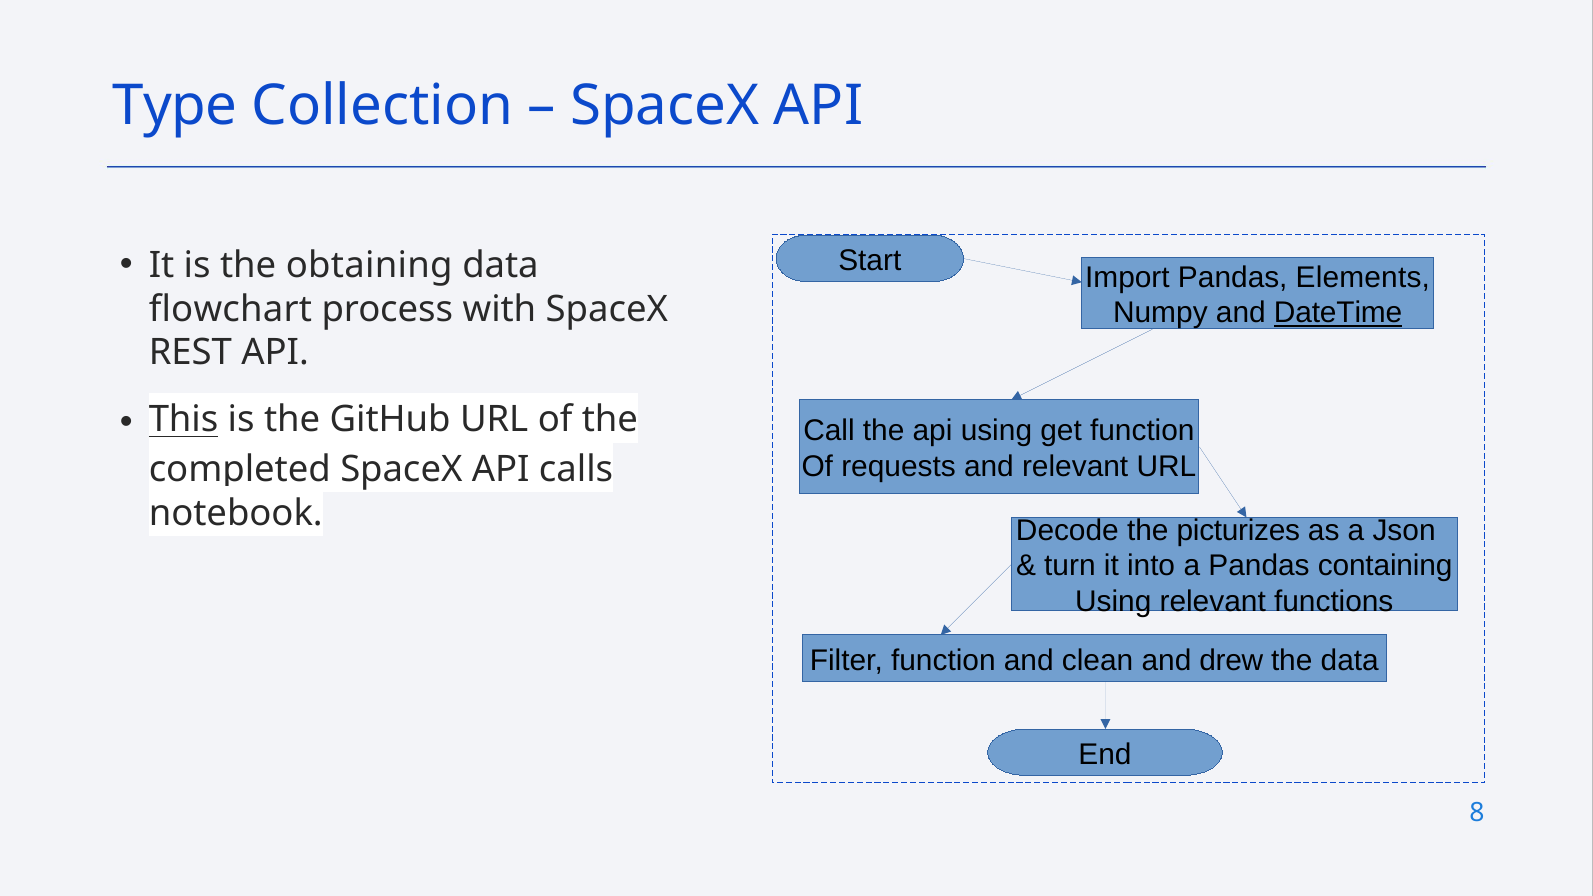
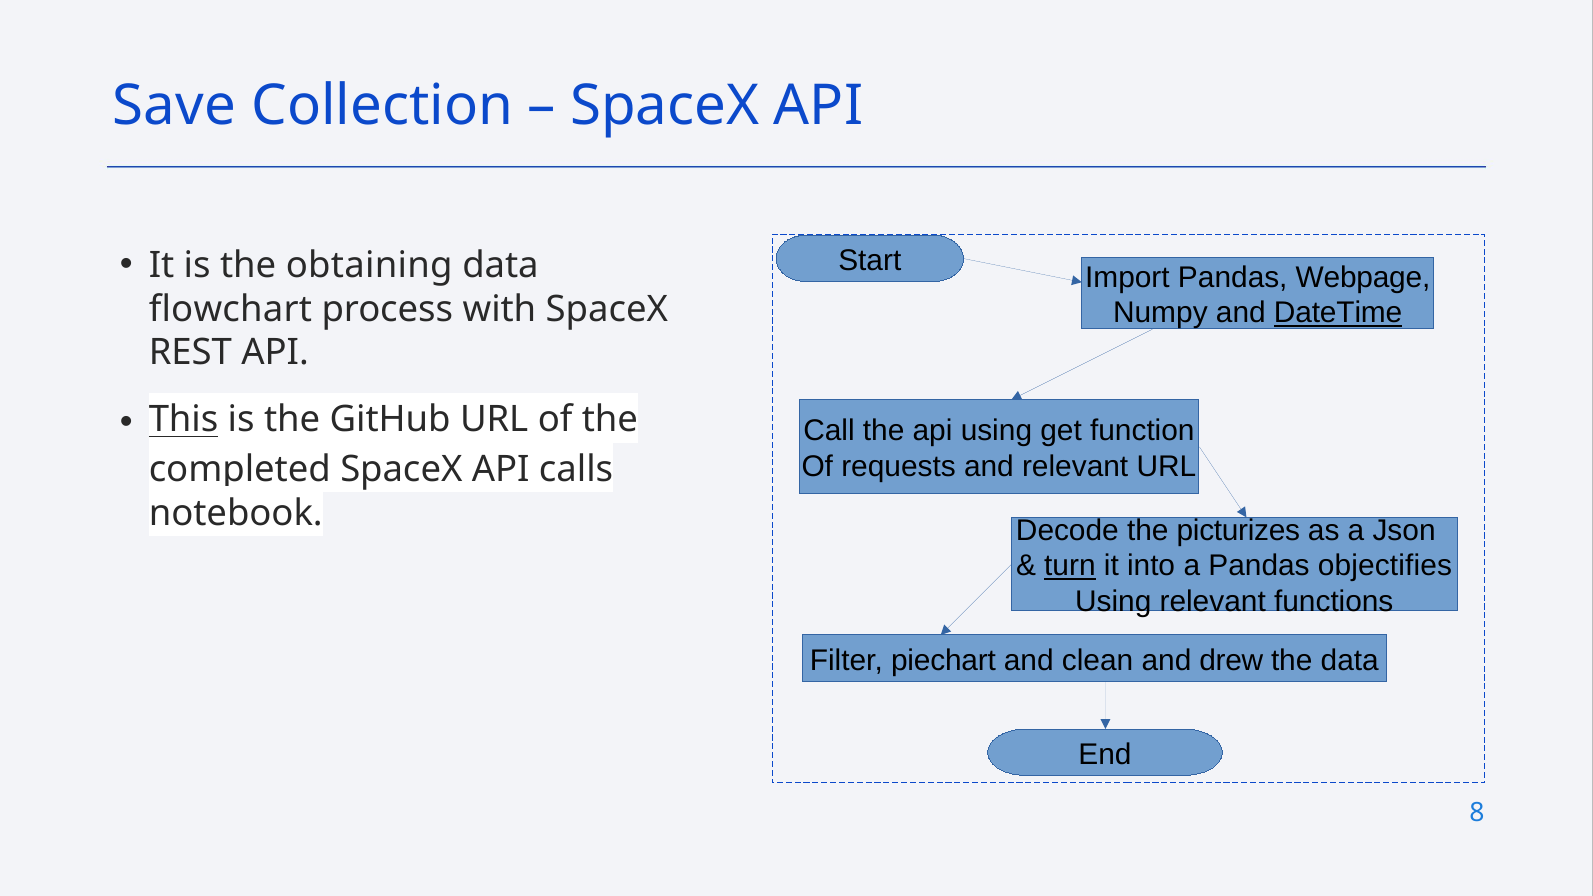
Type: Type -> Save
Elements: Elements -> Webpage
turn underline: none -> present
containing: containing -> objectifies
Filter function: function -> piechart
